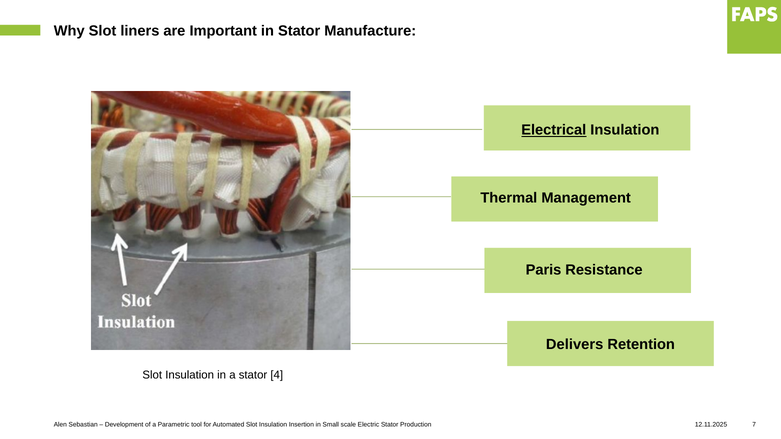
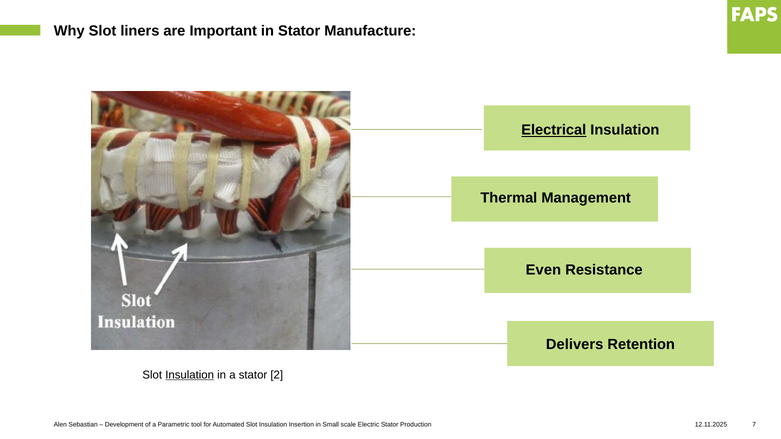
Paris: Paris -> Even
Insulation at (190, 375) underline: none -> present
4: 4 -> 2
